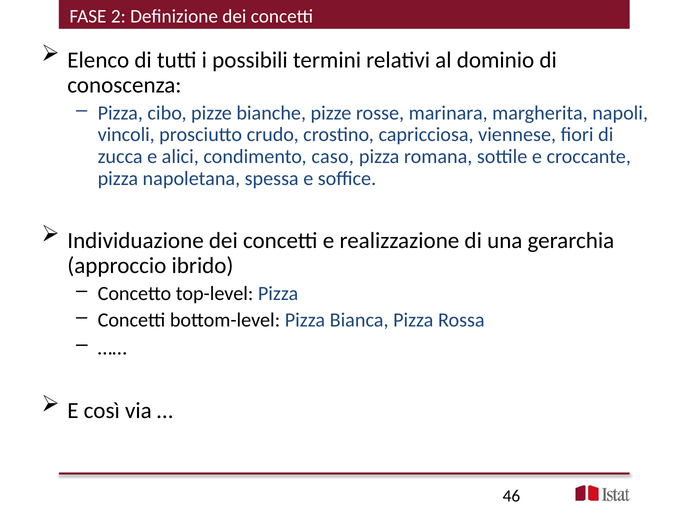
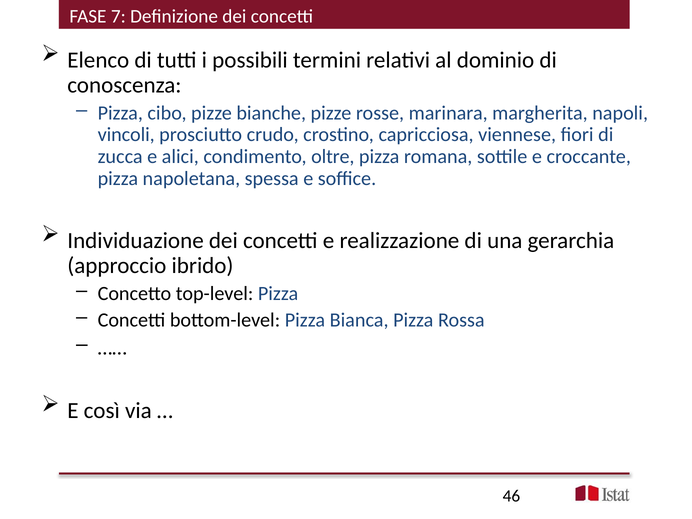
2: 2 -> 7
caso: caso -> oltre
